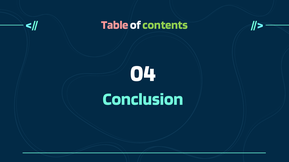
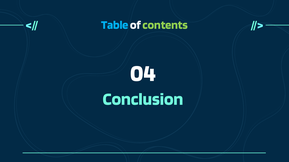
Table colour: pink -> light blue
